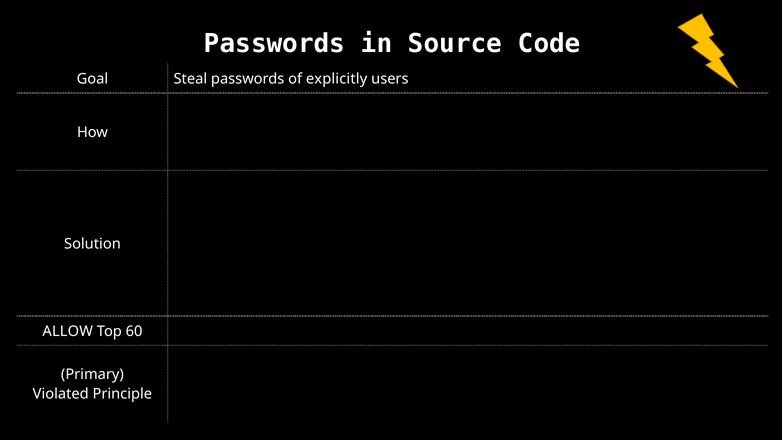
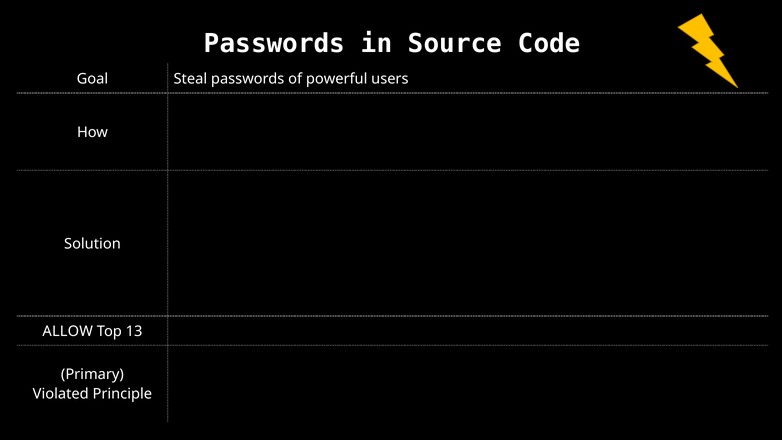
explicitly: explicitly -> powerful
60: 60 -> 13
